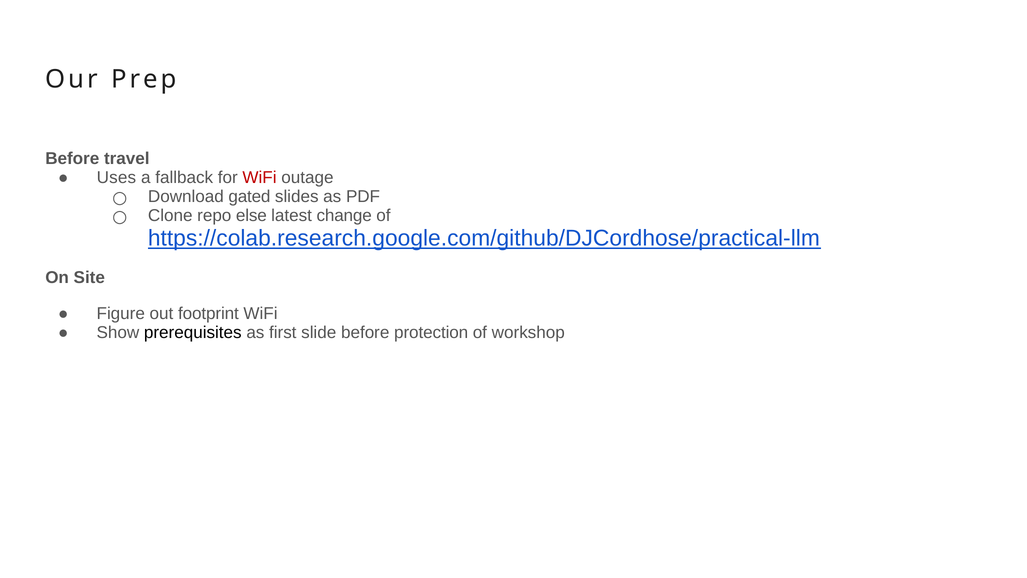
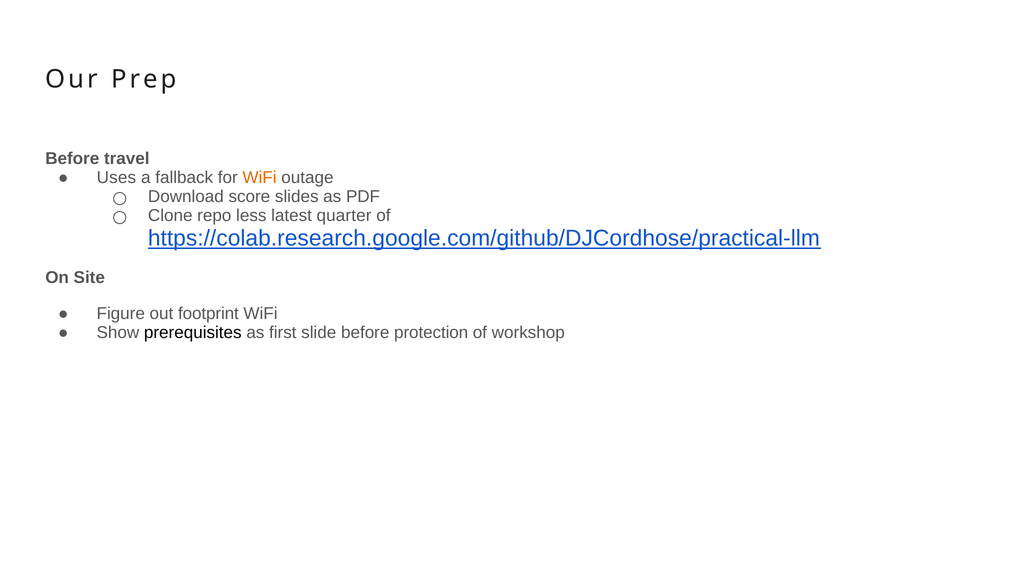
WiFi at (260, 178) colour: red -> orange
gated: gated -> score
else: else -> less
change: change -> quarter
